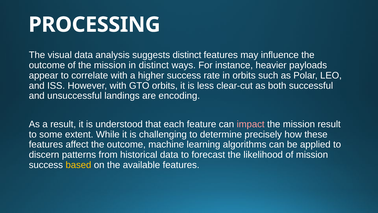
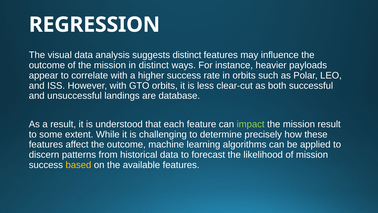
PROCESSING: PROCESSING -> REGRESSION
encoding: encoding -> database
impact colour: pink -> light green
